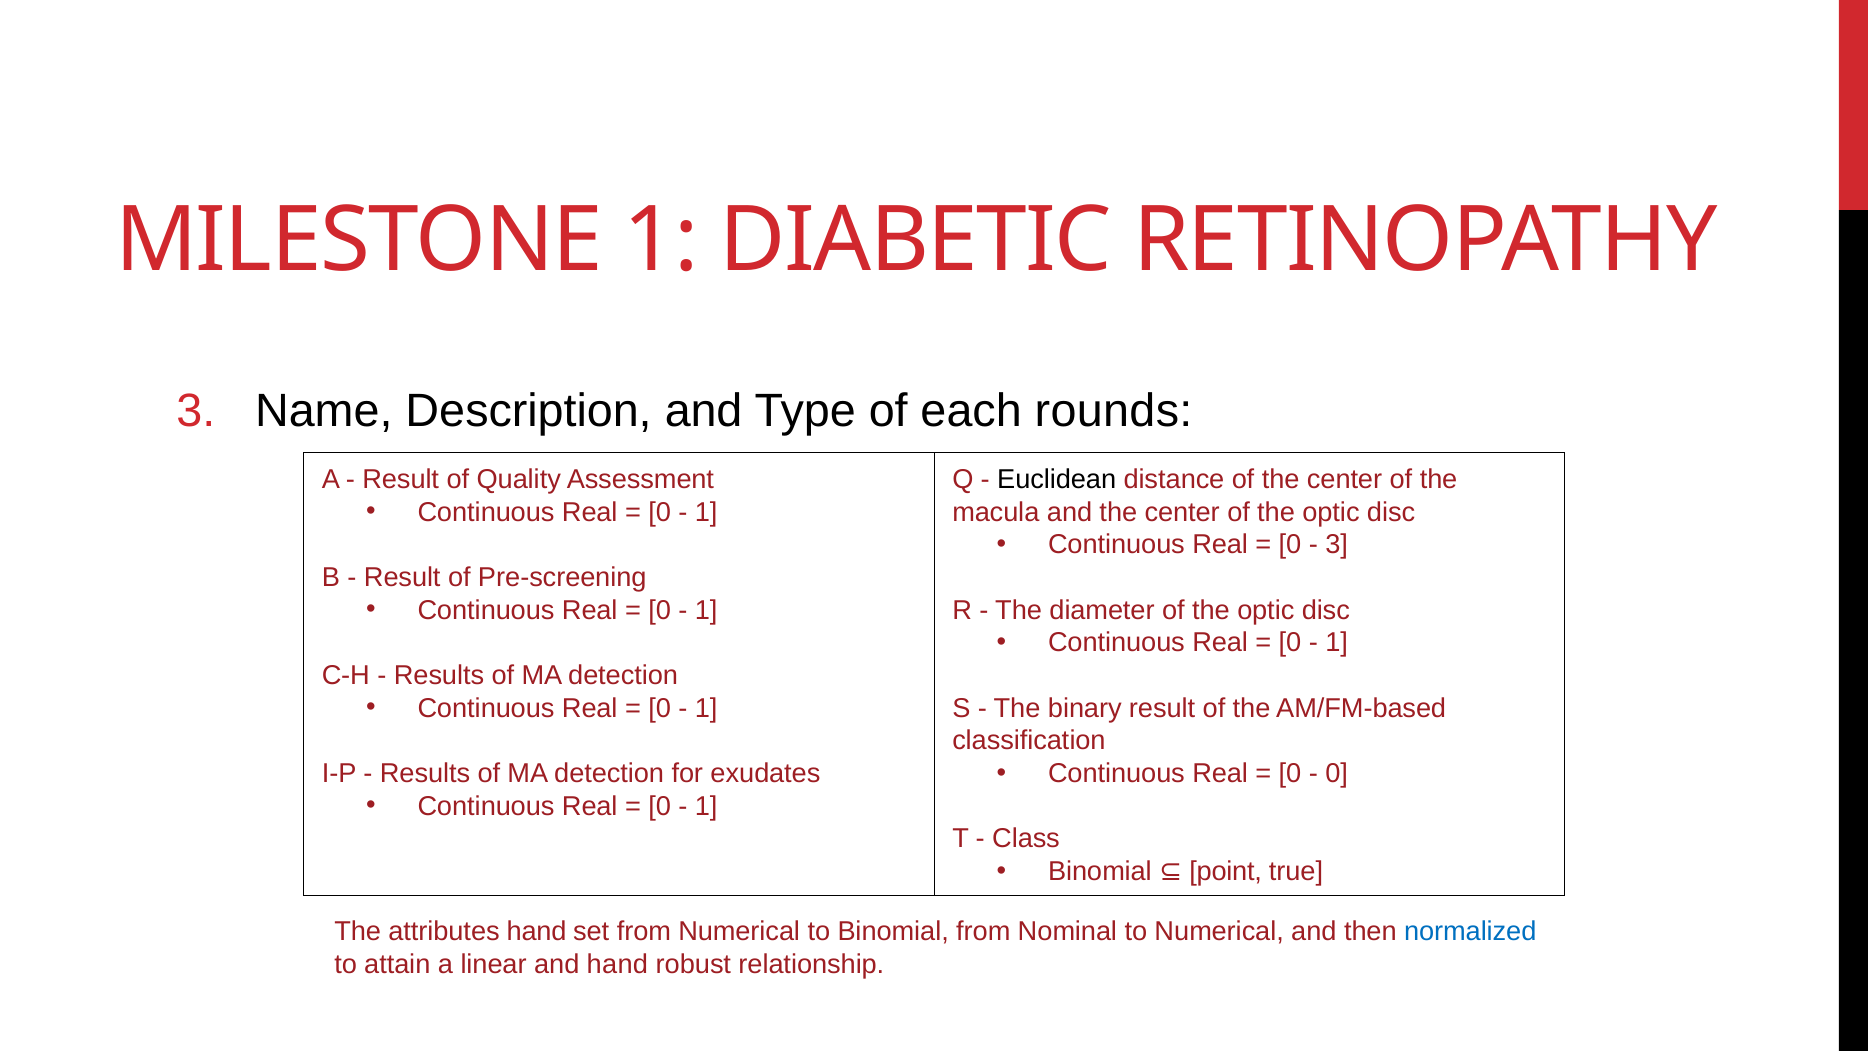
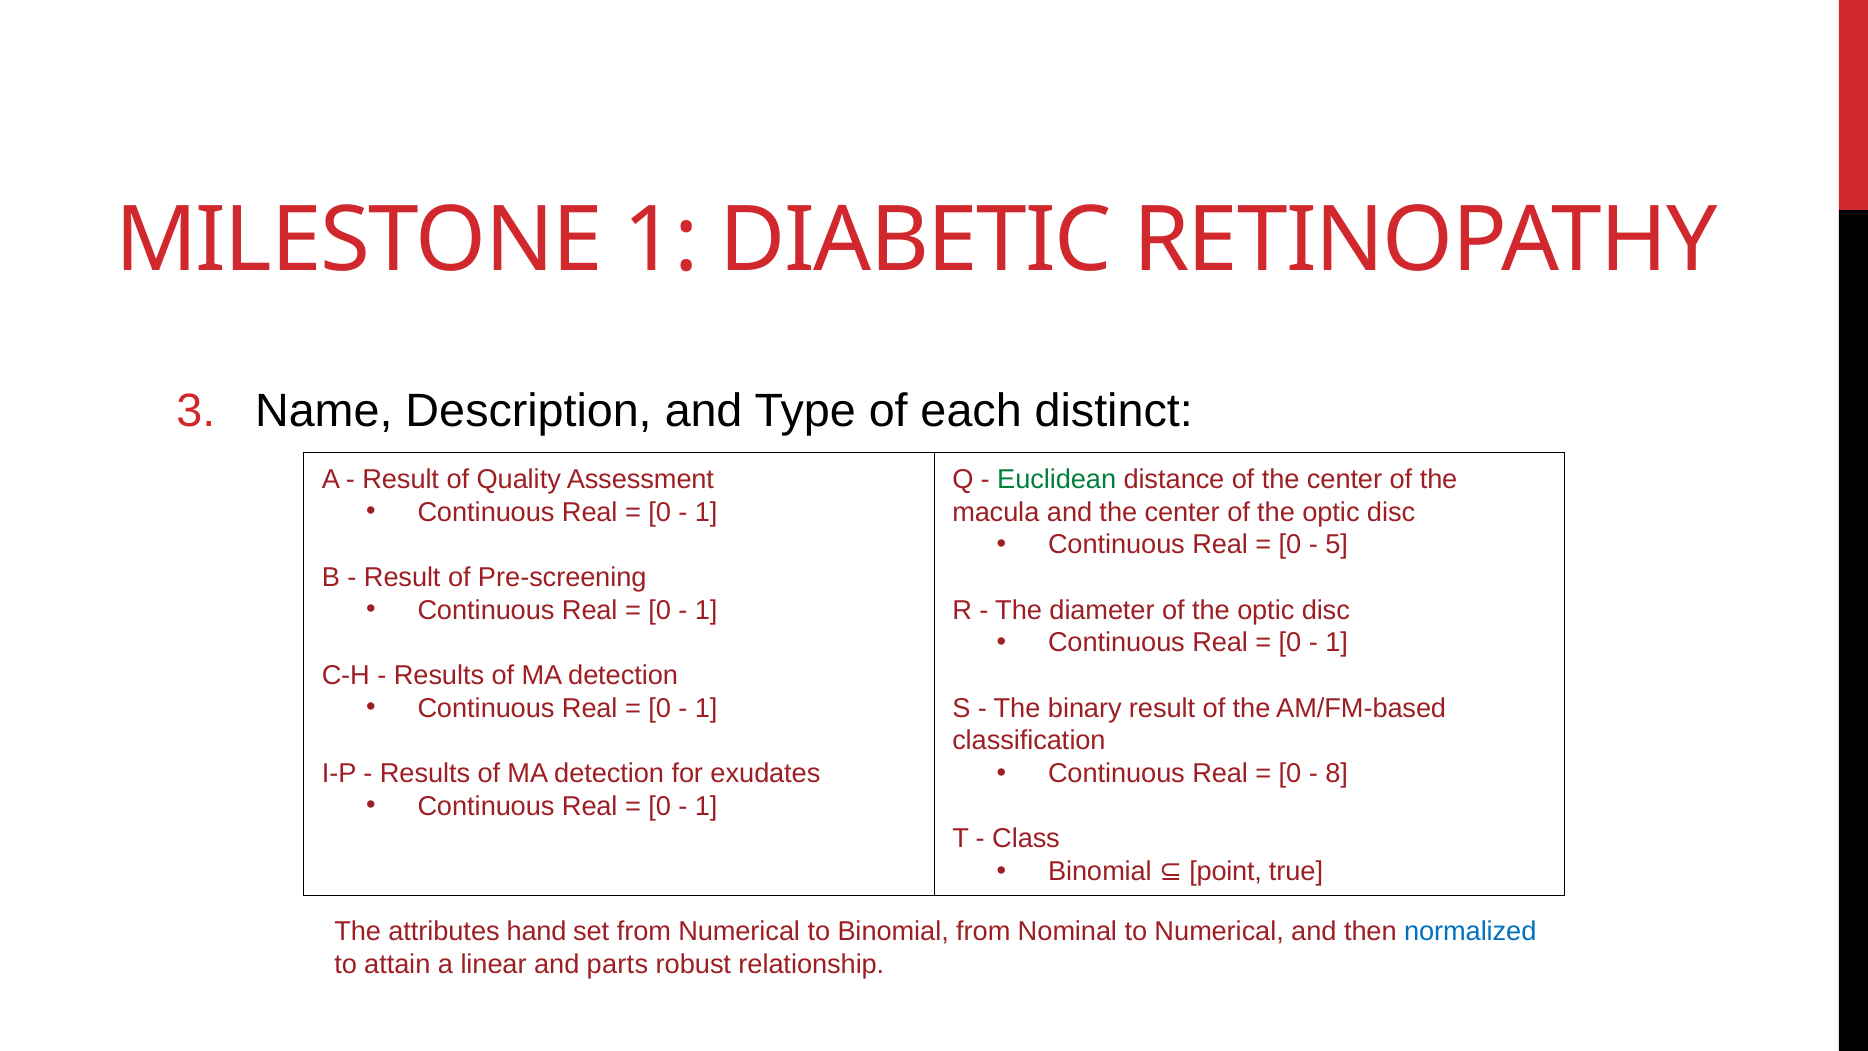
rounds: rounds -> distinct
Euclidean colour: black -> green
3 at (1337, 545): 3 -> 5
0 at (1337, 773): 0 -> 8
and hand: hand -> parts
